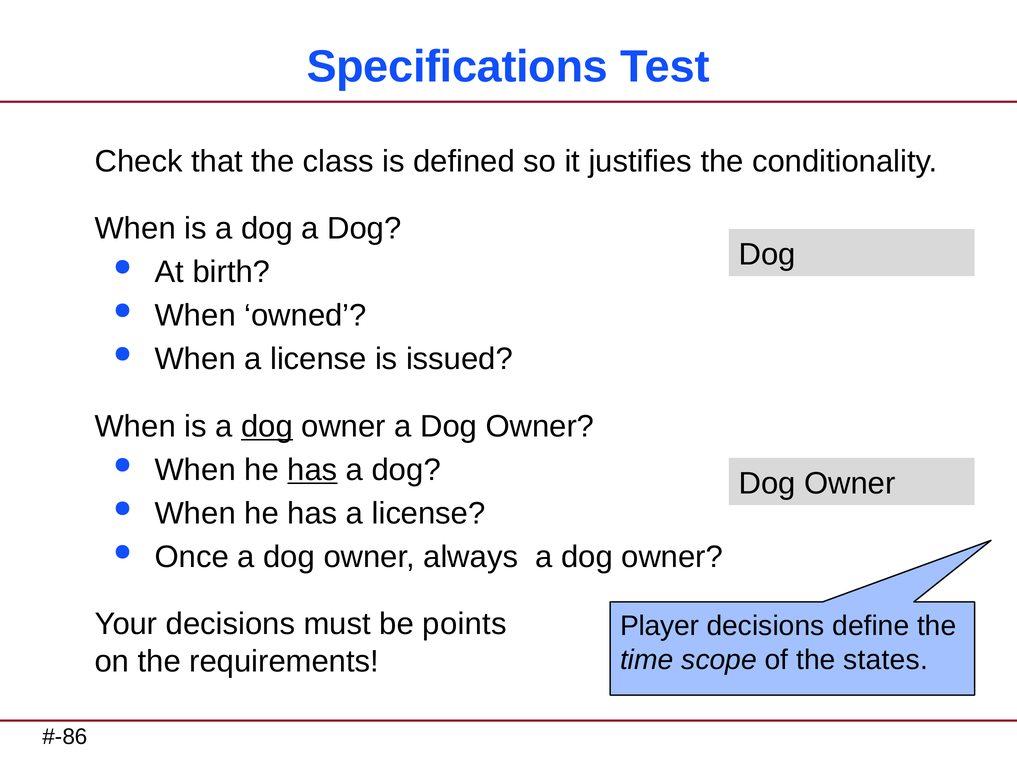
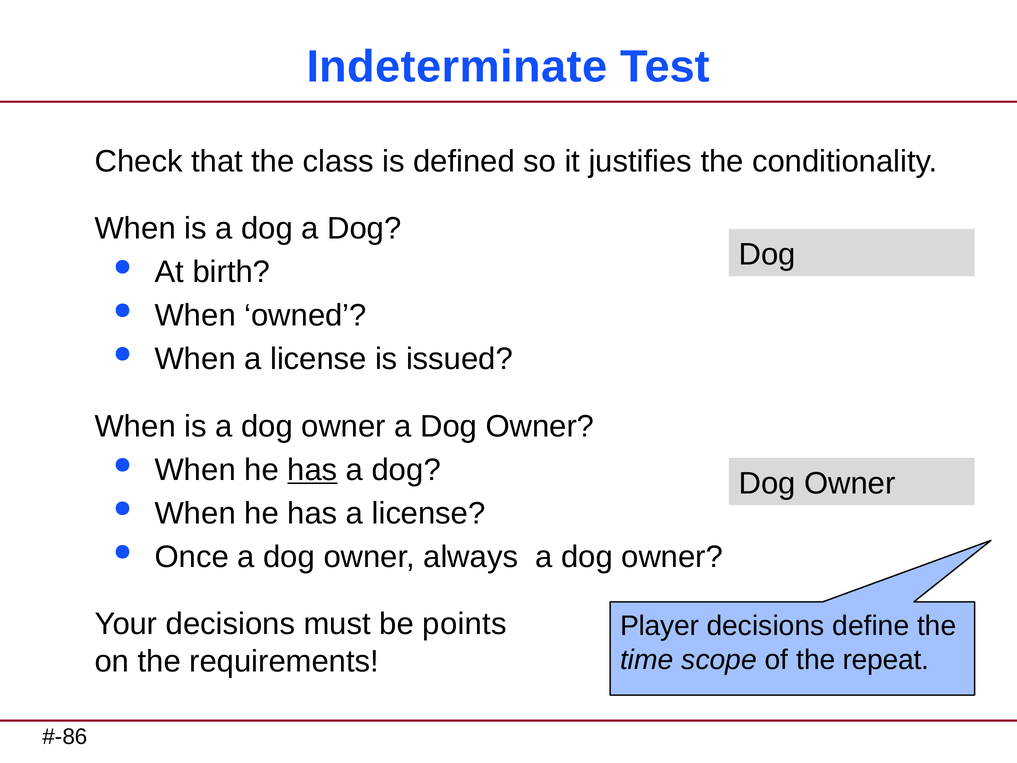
Specifications: Specifications -> Indeterminate
dog at (267, 426) underline: present -> none
states: states -> repeat
